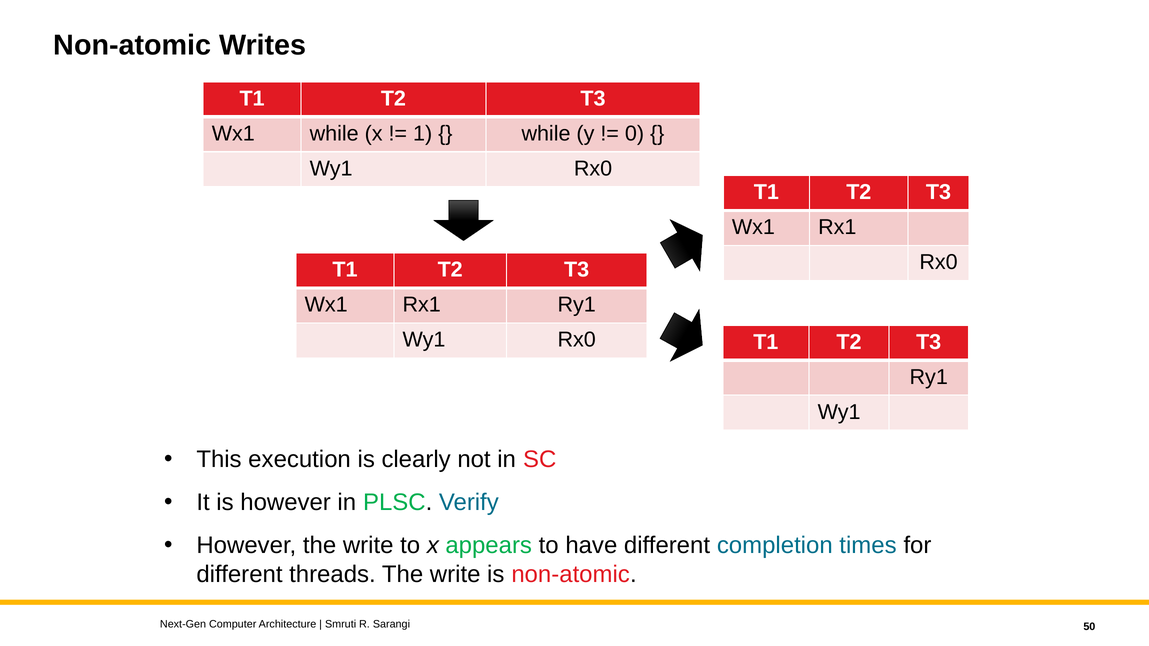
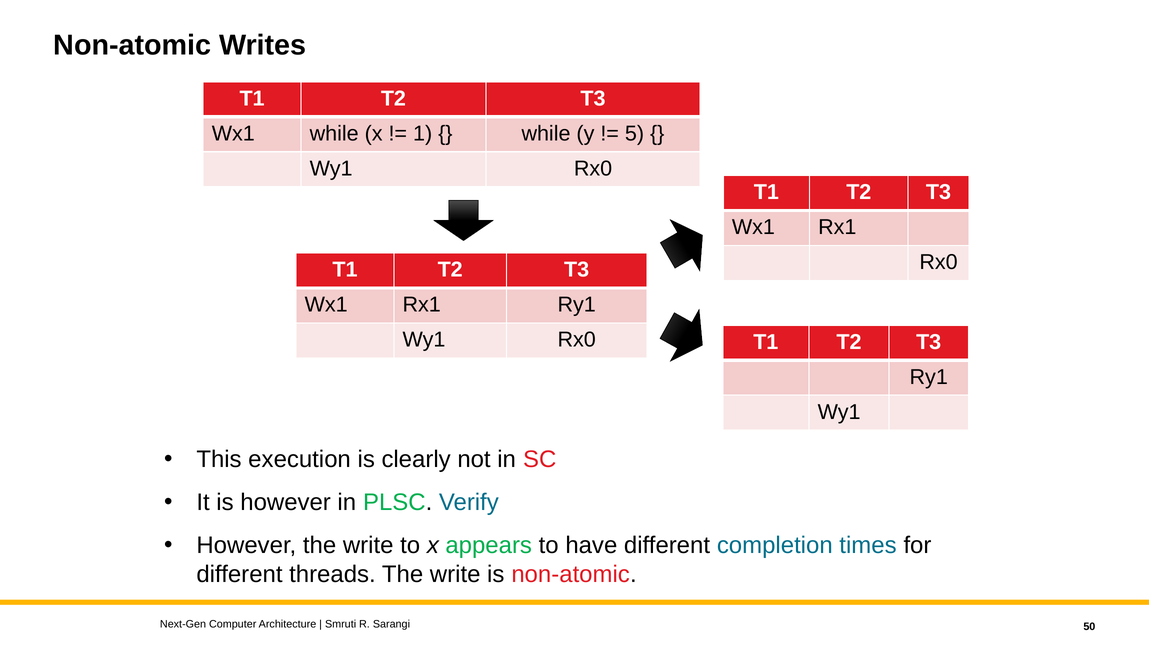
0: 0 -> 5
